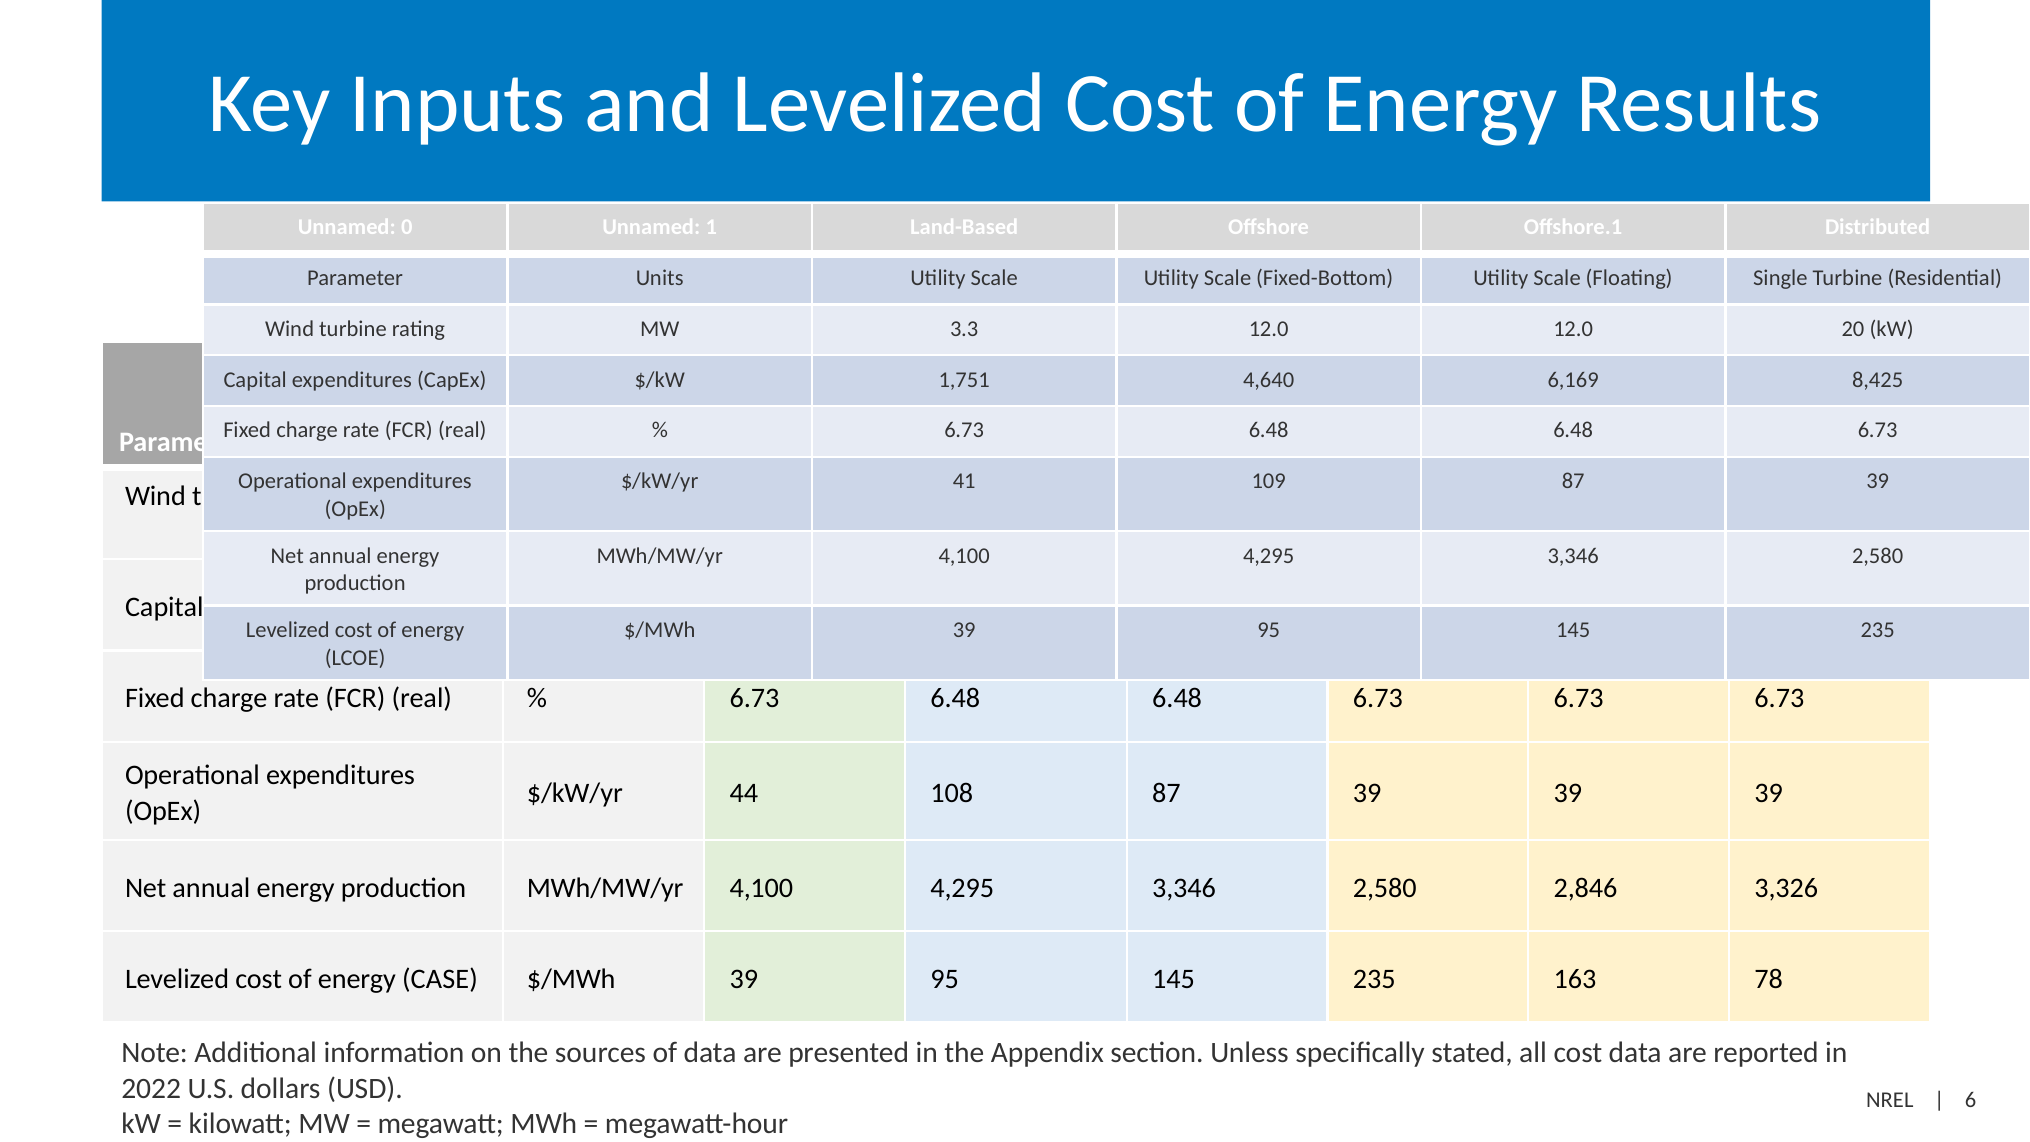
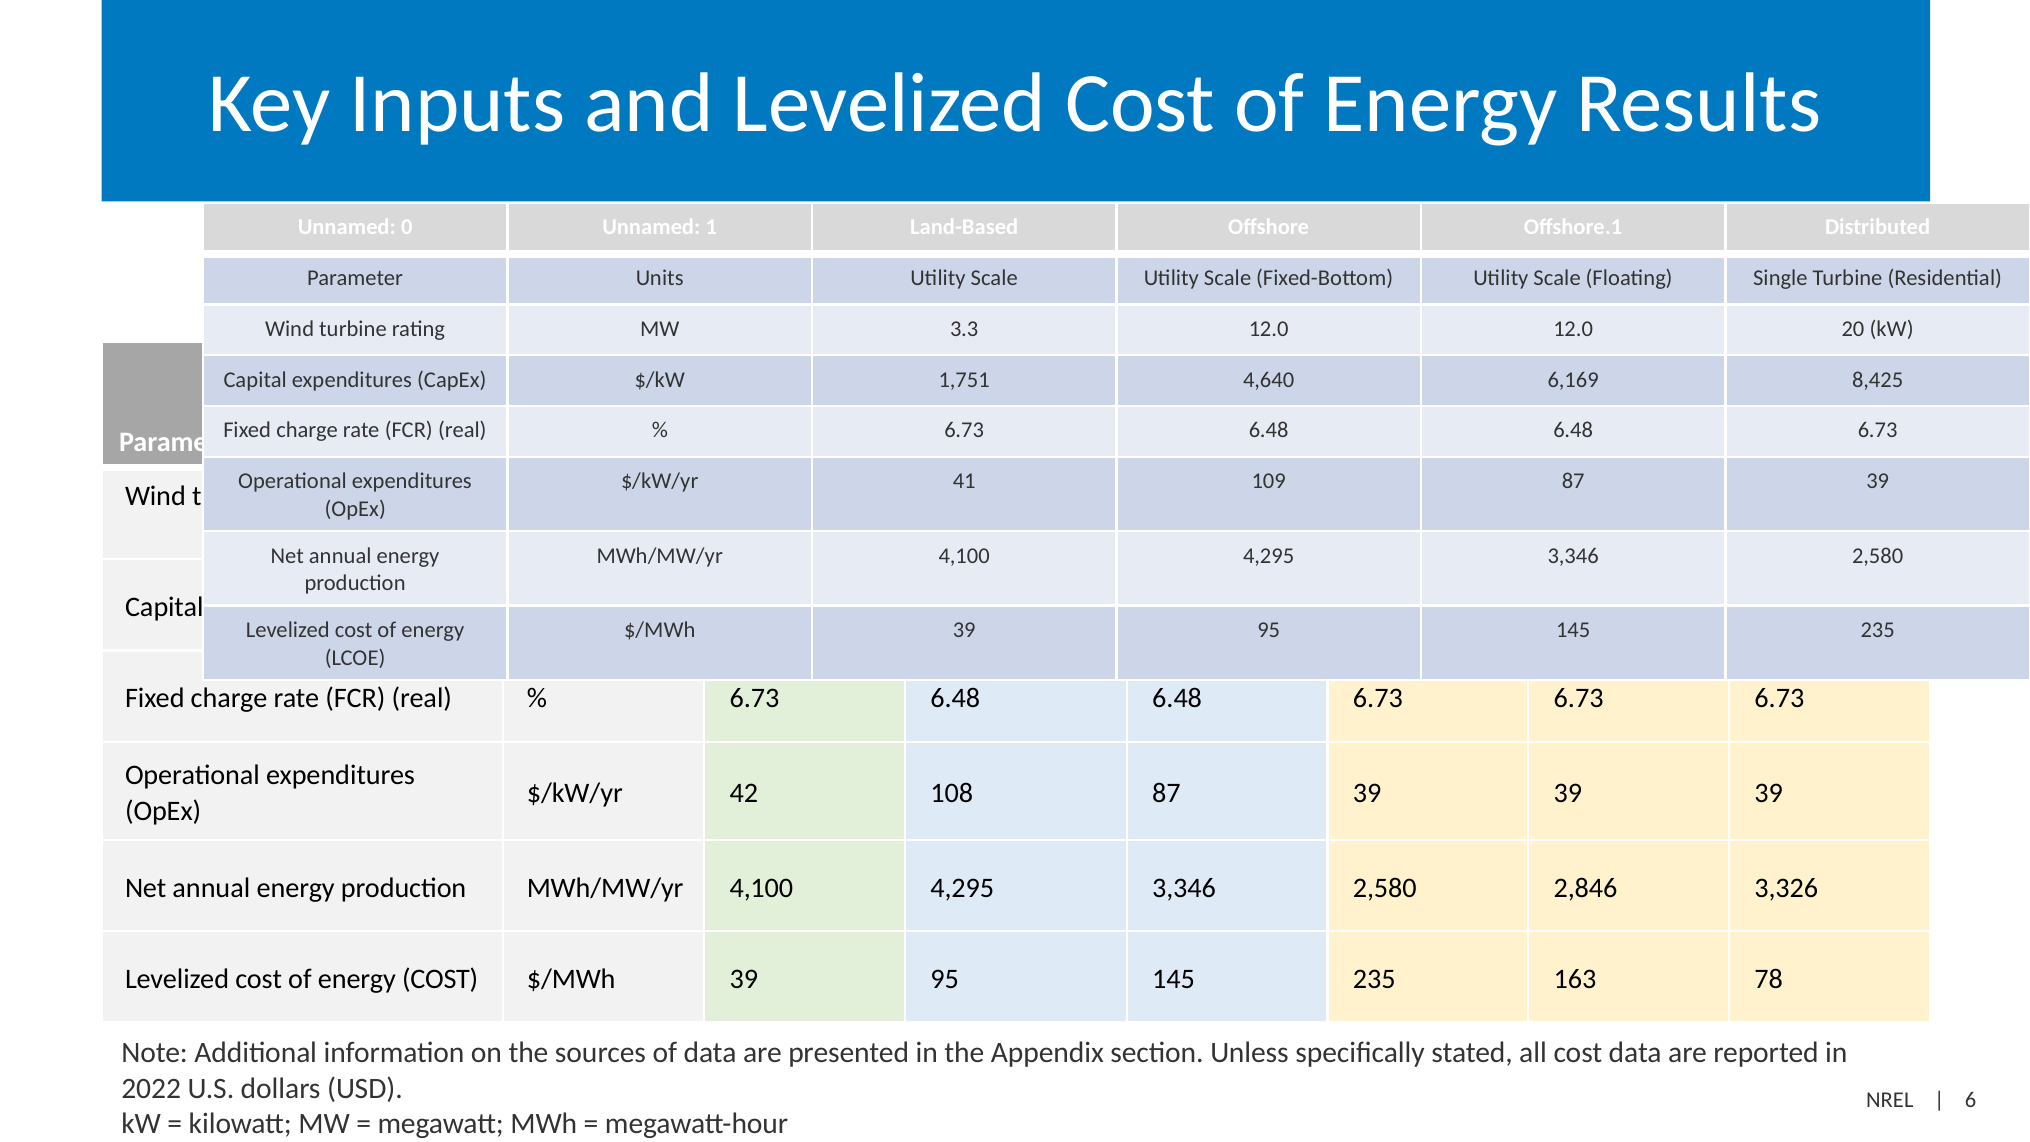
44: 44 -> 42
energy CASE: CASE -> COST
